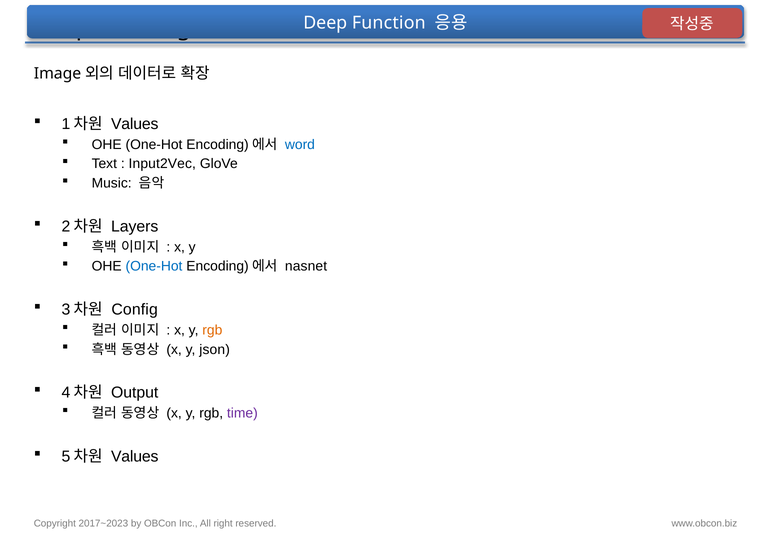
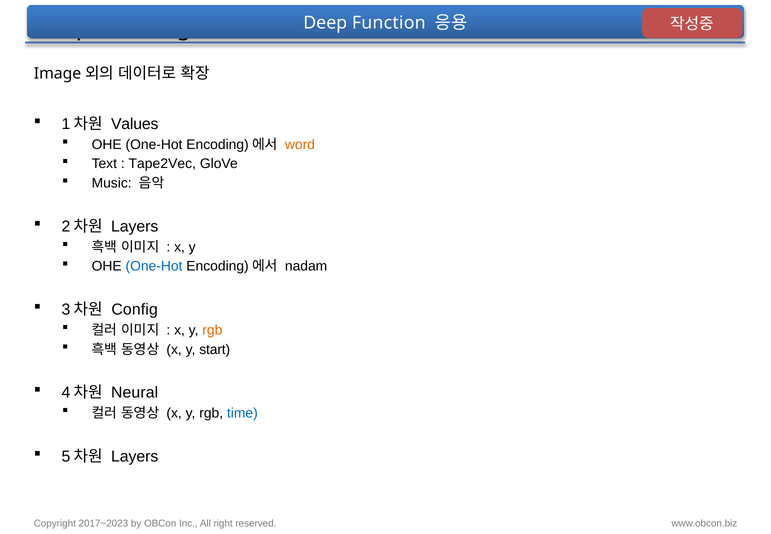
word colour: blue -> orange
Input2Vec: Input2Vec -> Tape2Vec
nasnet: nasnet -> nadam
json: json -> start
Output: Output -> Neural
time colour: purple -> blue
Values at (135, 456): Values -> Layers
